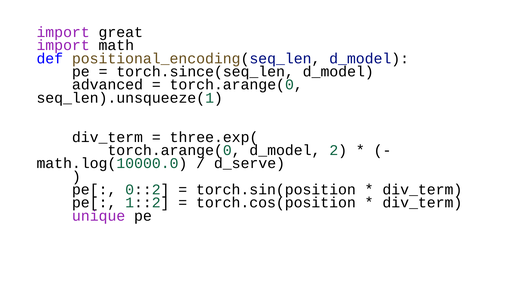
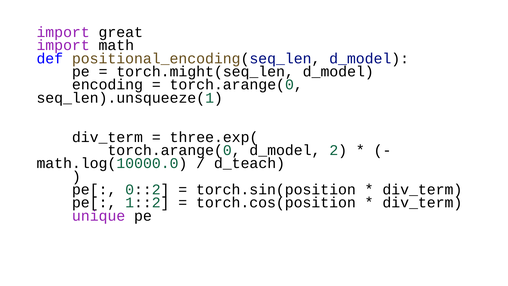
torch.since(seq_len: torch.since(seq_len -> torch.might(seq_len
advanced: advanced -> encoding
d_serve: d_serve -> d_teach
